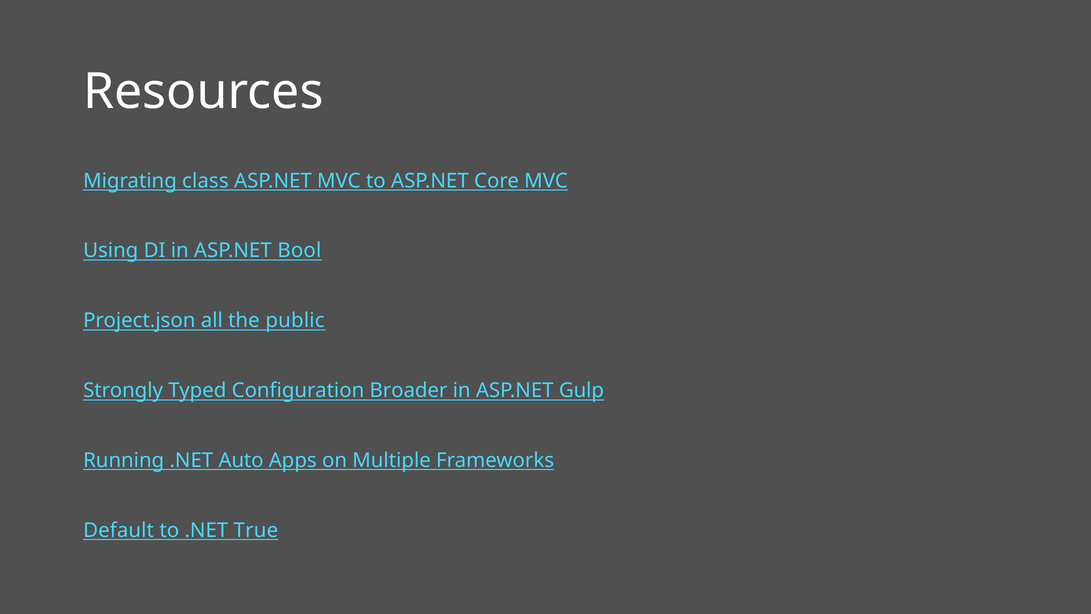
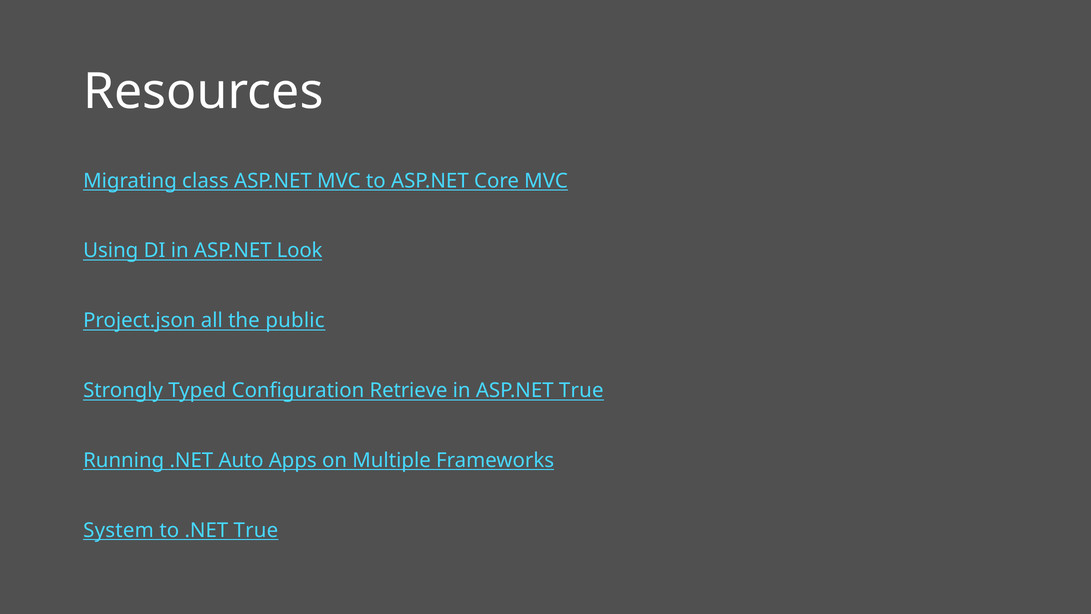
Bool: Bool -> Look
Broader: Broader -> Retrieve
ASP.NET Gulp: Gulp -> True
Default: Default -> System
